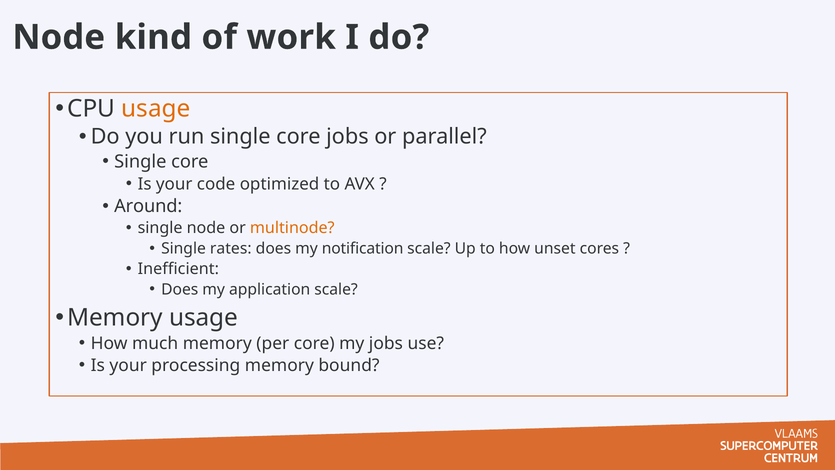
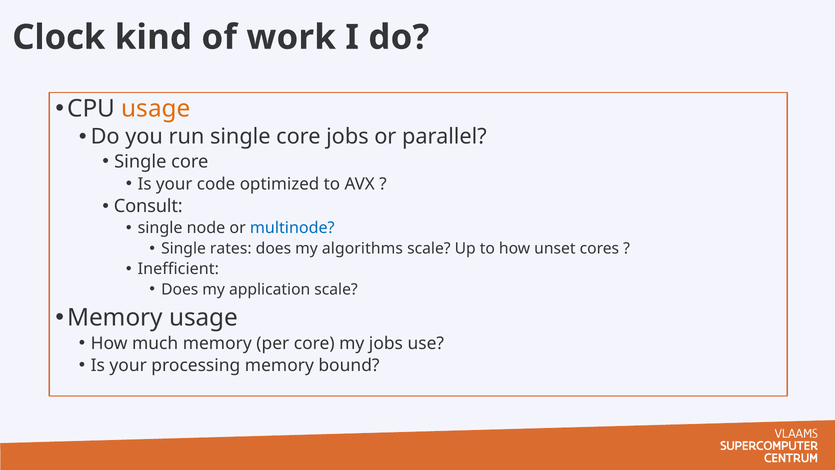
Node at (59, 37): Node -> Clock
Around: Around -> Consult
multinode colour: orange -> blue
notification: notification -> algorithms
